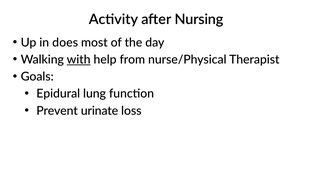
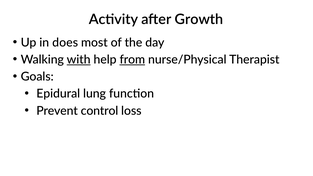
Nursing: Nursing -> Growth
from underline: none -> present
urinate: urinate -> control
